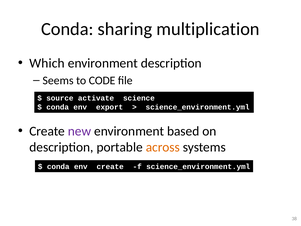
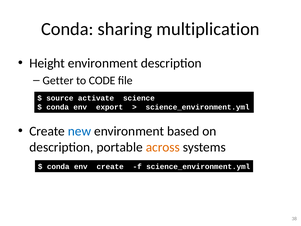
Which: Which -> Height
Seems: Seems -> Getter
new colour: purple -> blue
